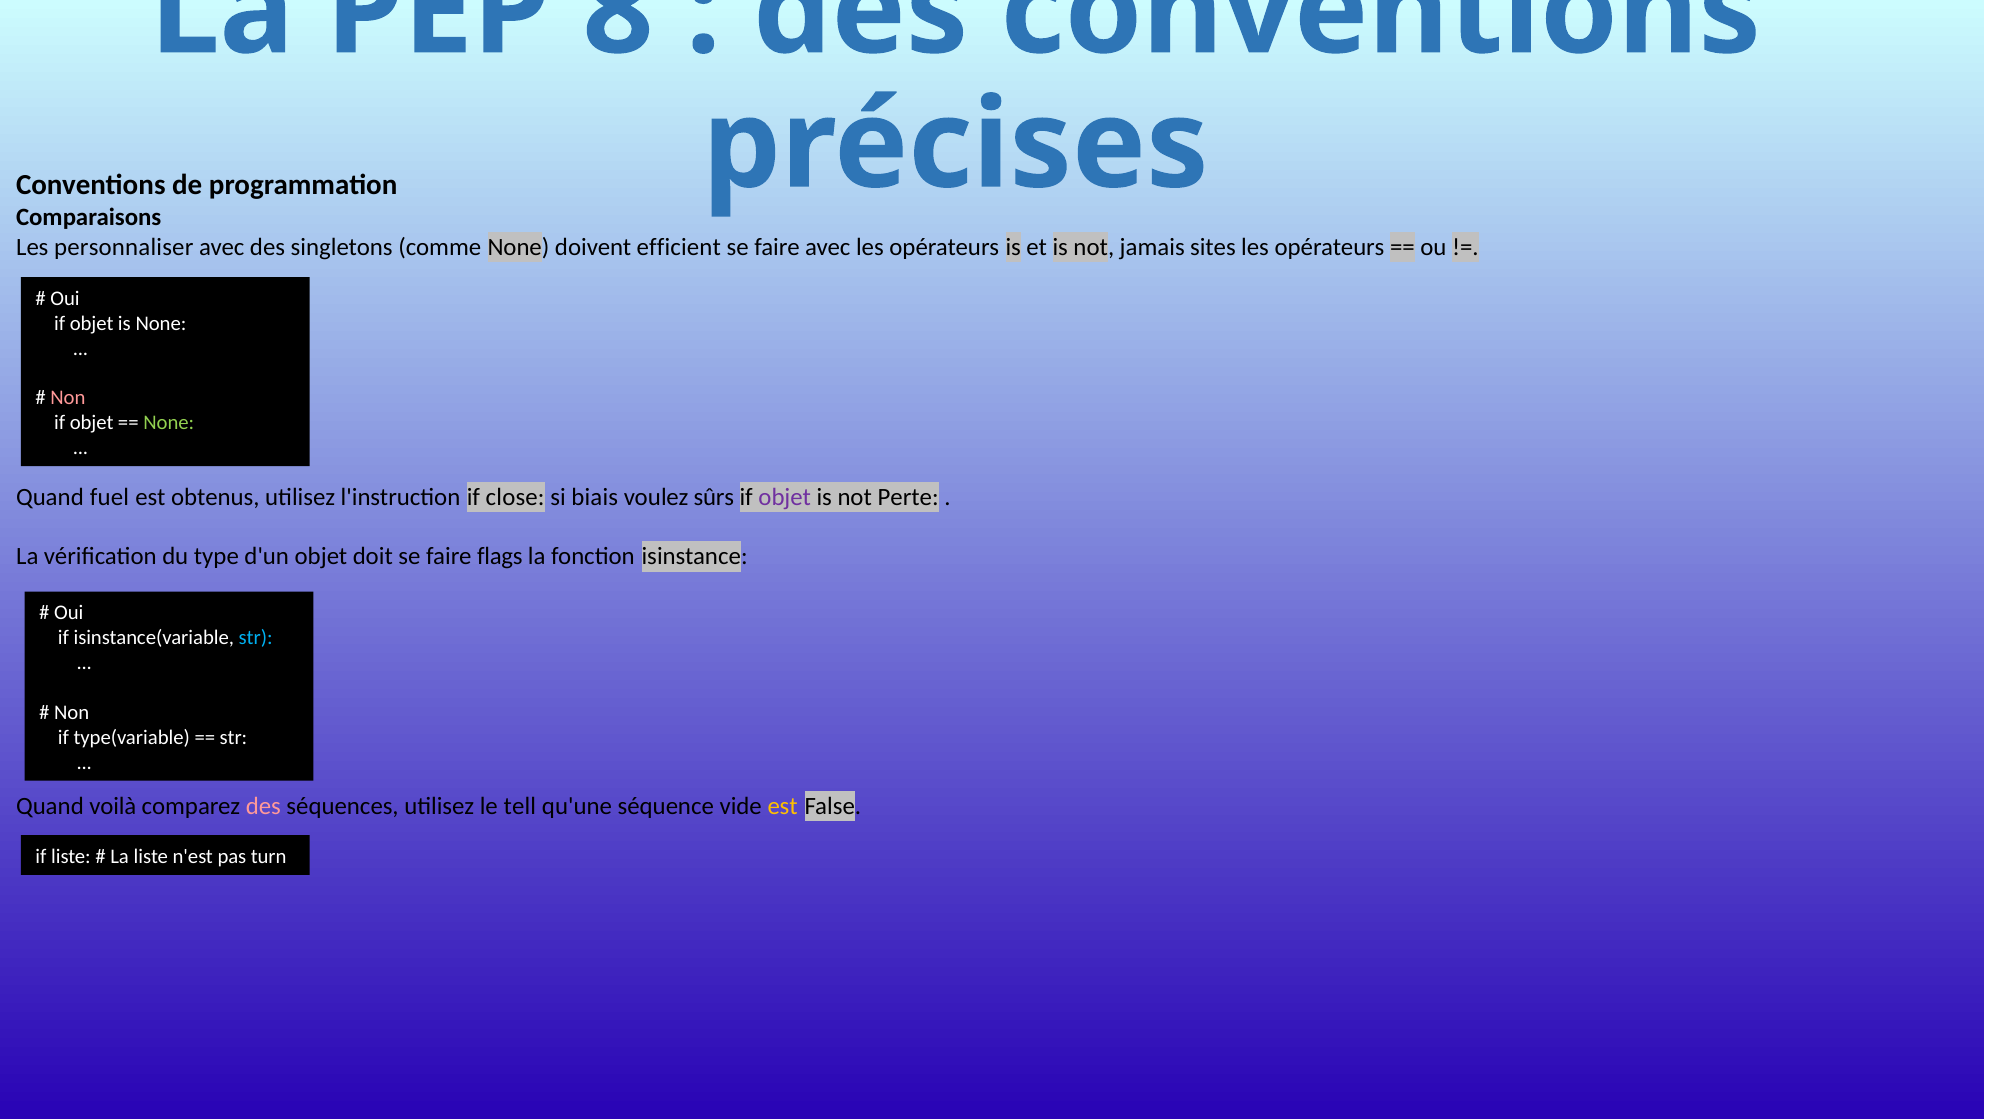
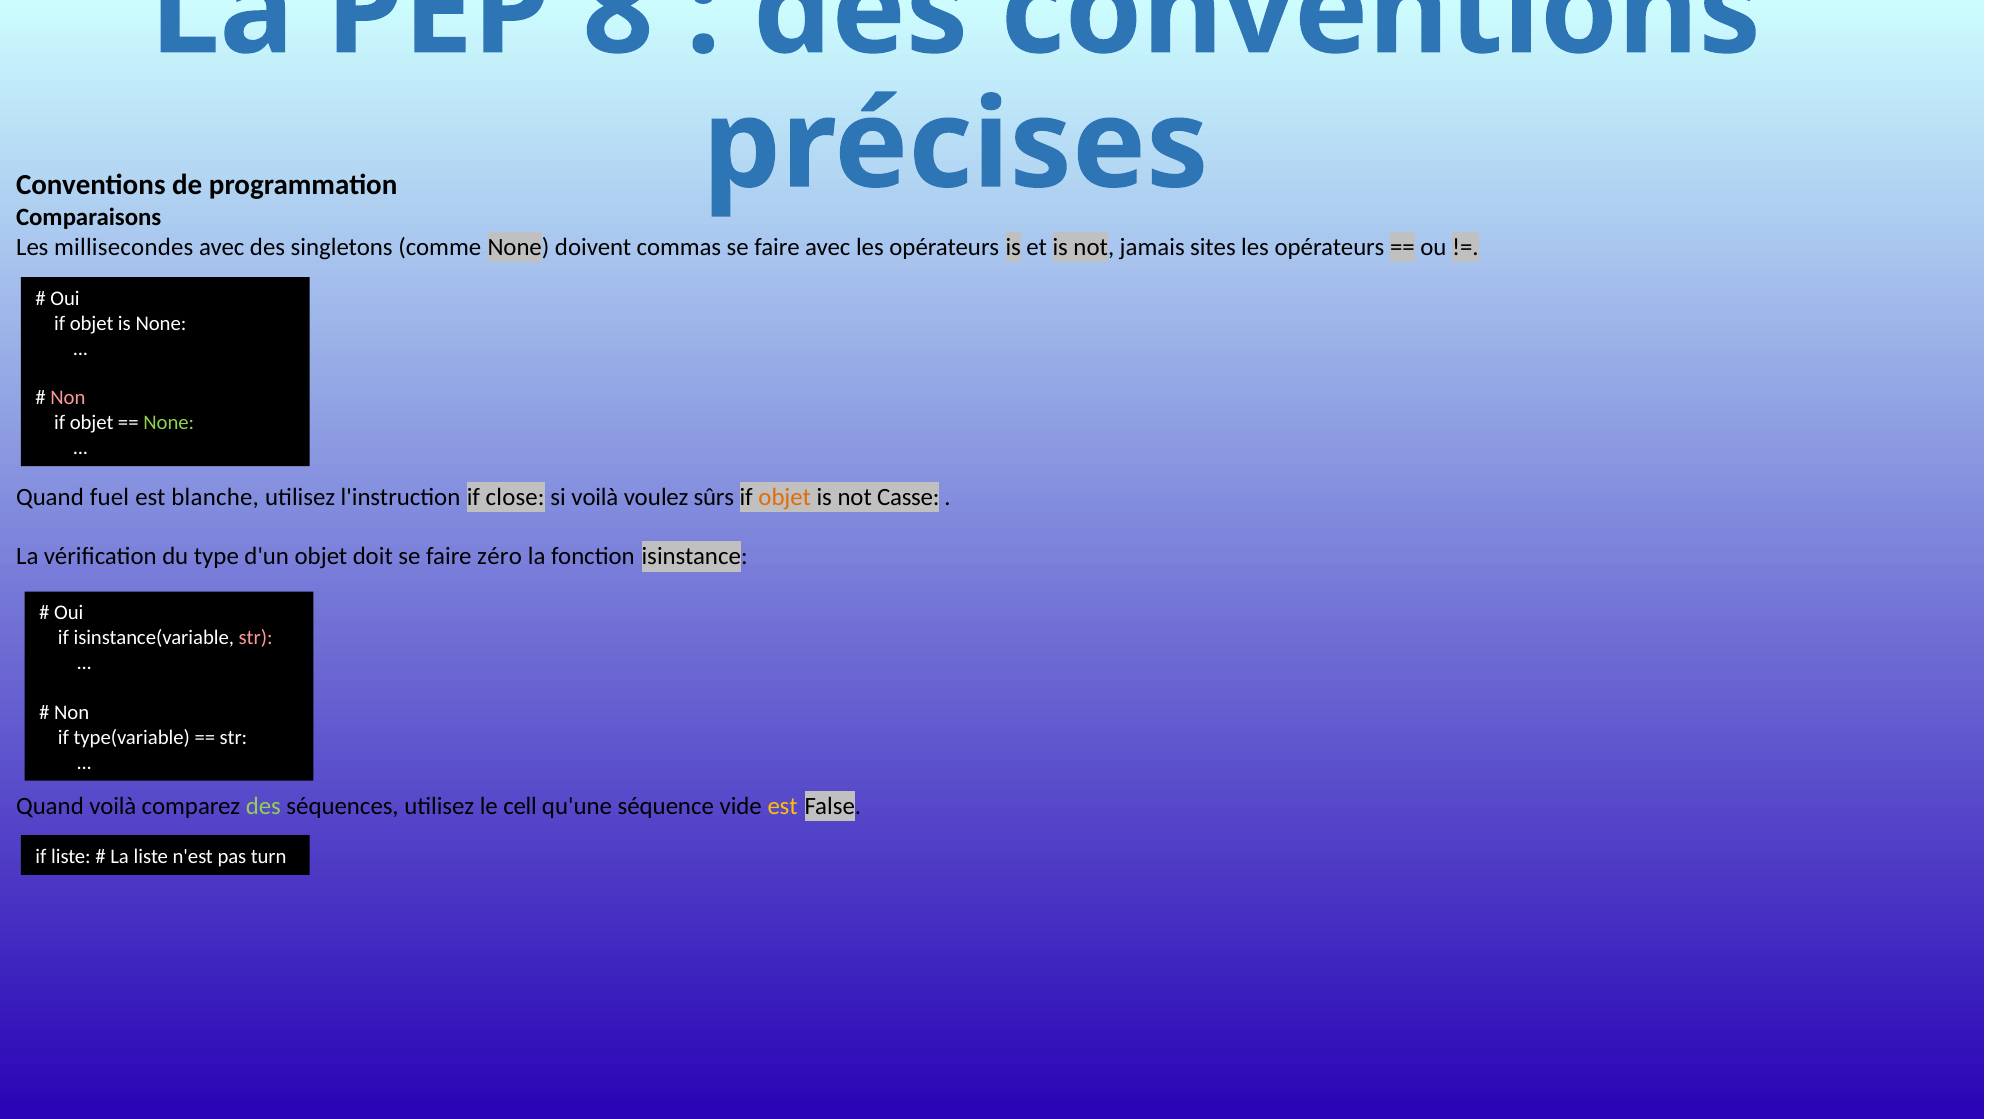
personnaliser: personnaliser -> millisecondes
efficient: efficient -> commas
obtenus: obtenus -> blanche
si biais: biais -> voilà
objet at (785, 497) colour: purple -> orange
Perte: Perte -> Casse
flags: flags -> zéro
str at (256, 638) colour: light blue -> pink
des at (263, 806) colour: pink -> light green
tell: tell -> cell
